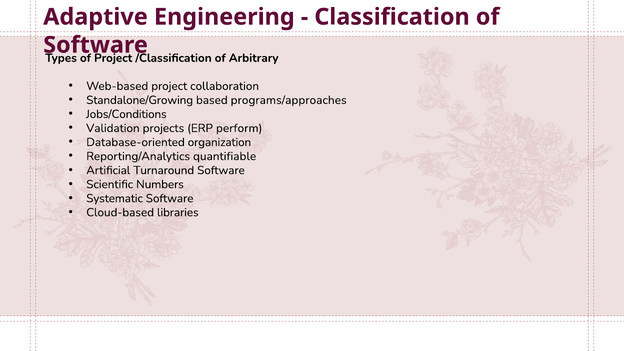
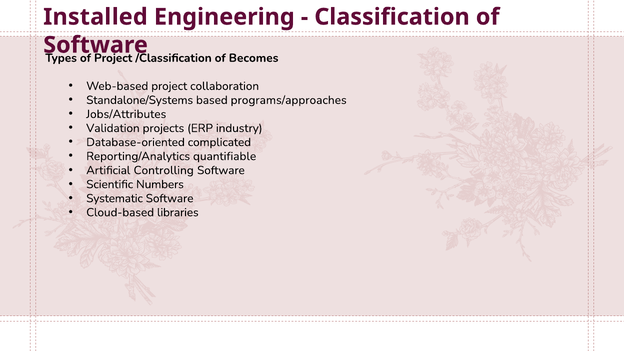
Adaptive: Adaptive -> Installed
Arbitrary: Arbitrary -> Becomes
Standalone/Growing: Standalone/Growing -> Standalone/Systems
Jobs/Conditions: Jobs/Conditions -> Jobs/Attributes
perform: perform -> industry
organization: organization -> complicated
Turnaround: Turnaround -> Controlling
